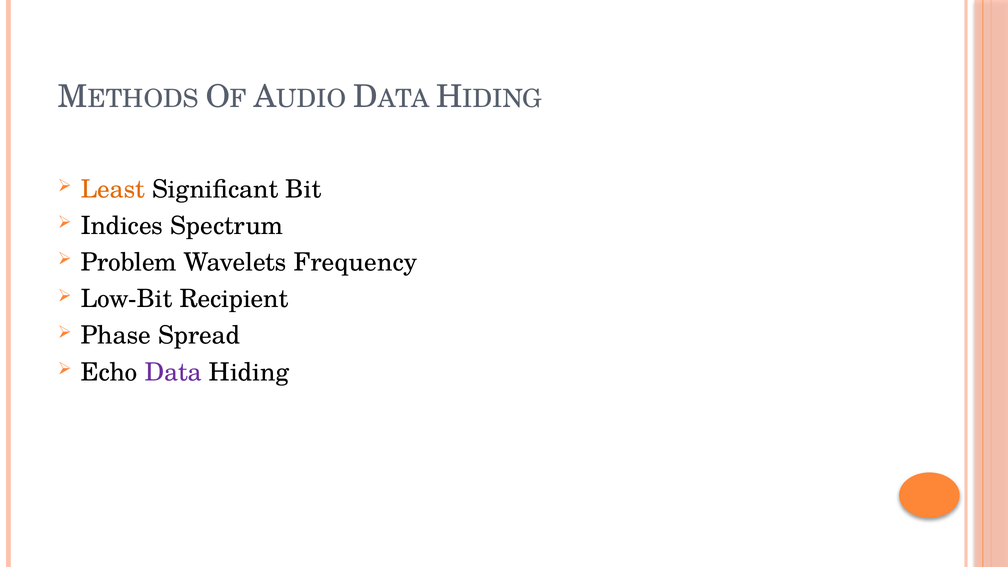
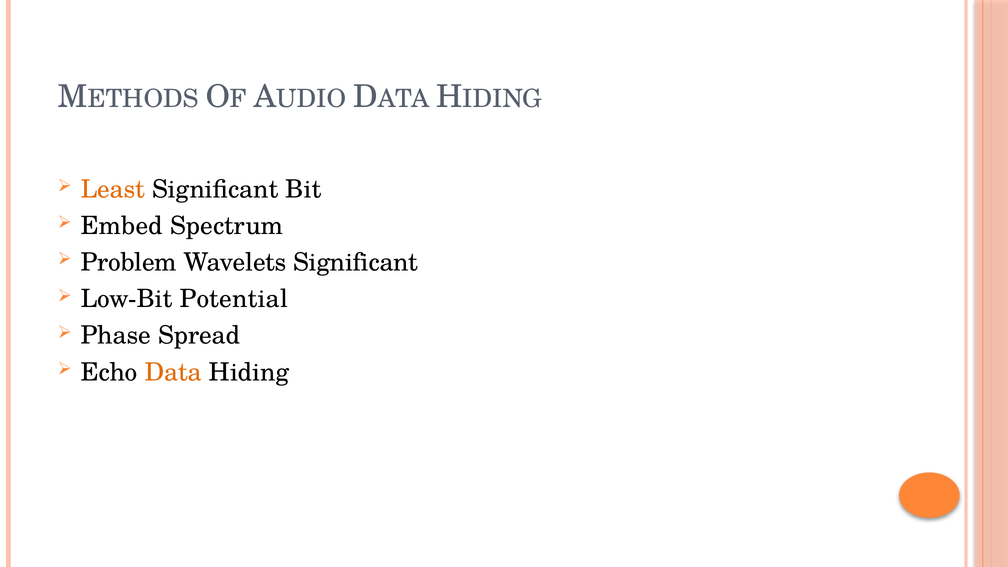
Indices: Indices -> Embed
Wavelets Frequency: Frequency -> Significant
Recipient: Recipient -> Potential
Data colour: purple -> orange
